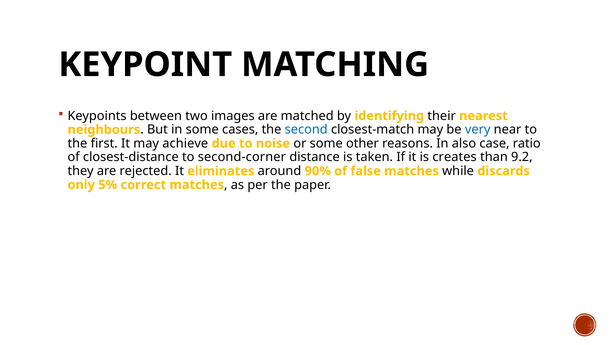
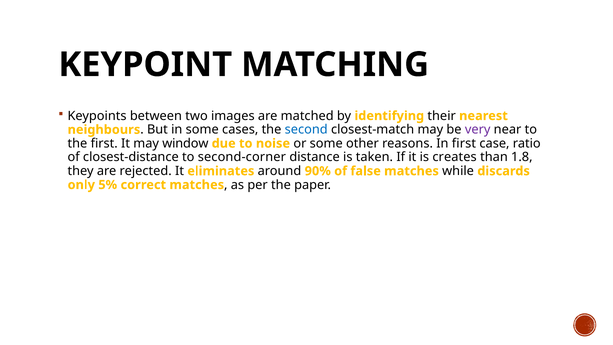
very colour: blue -> purple
achieve: achieve -> window
In also: also -> first
9.2: 9.2 -> 1.8
